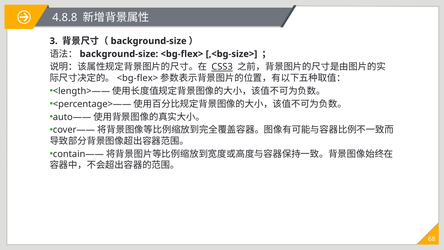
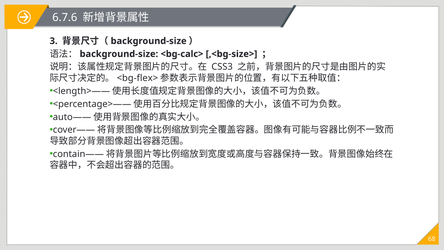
4.8.8: 4.8.8 -> 6.7.6
<bg-flex> at (182, 54): <bg-flex> -> <bg-calc>
CSS3 underline: present -> none
